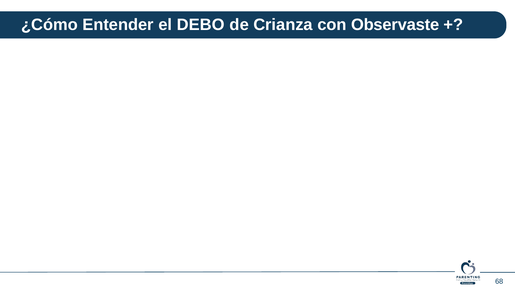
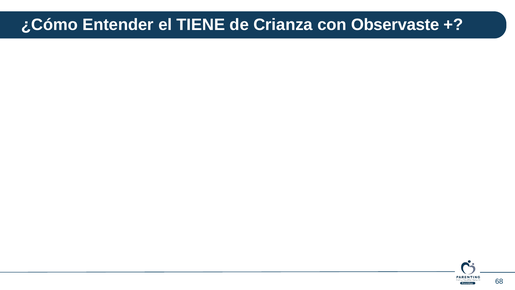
DEBO: DEBO -> TIENE
